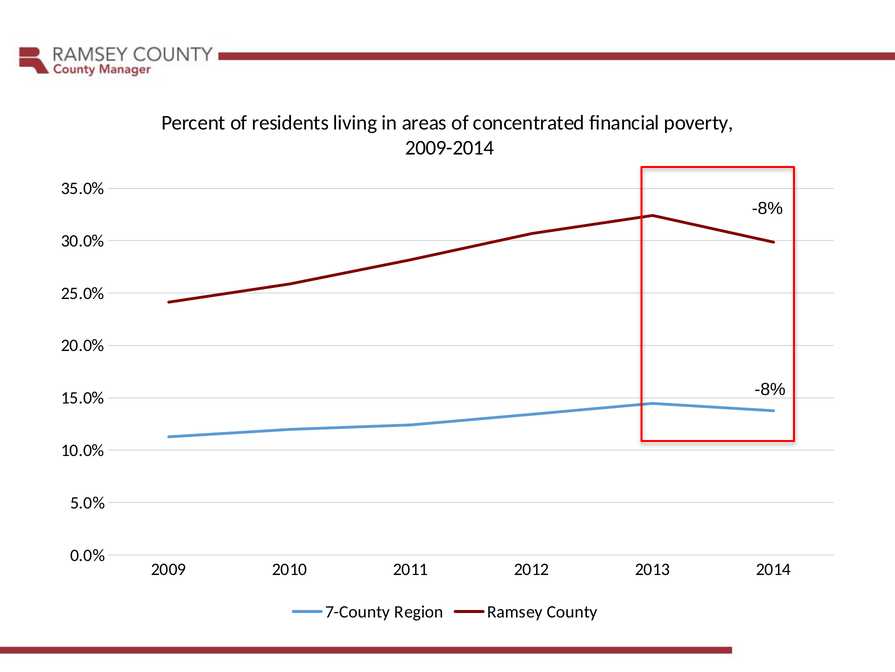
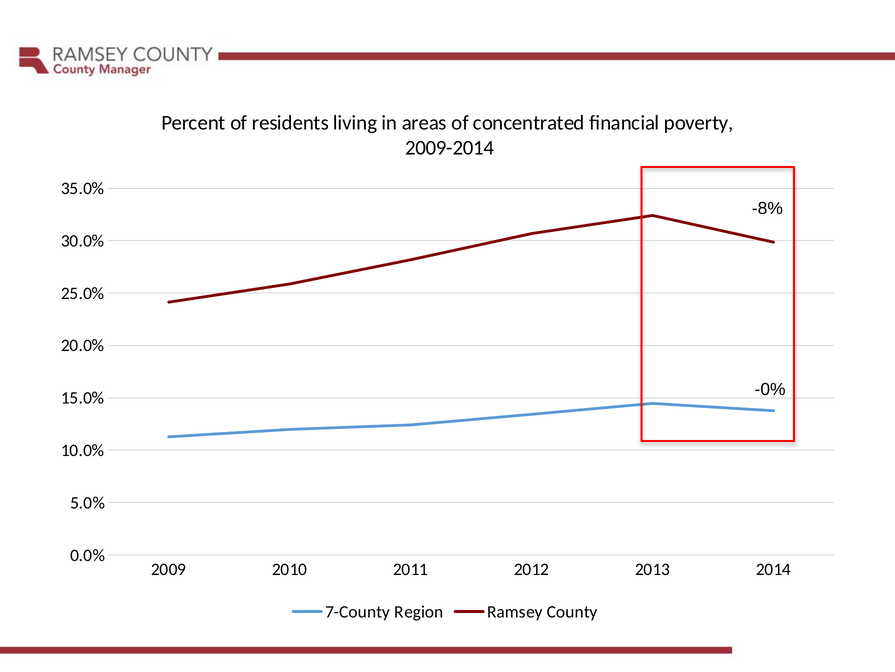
-8% at (770, 389): -8% -> -0%
